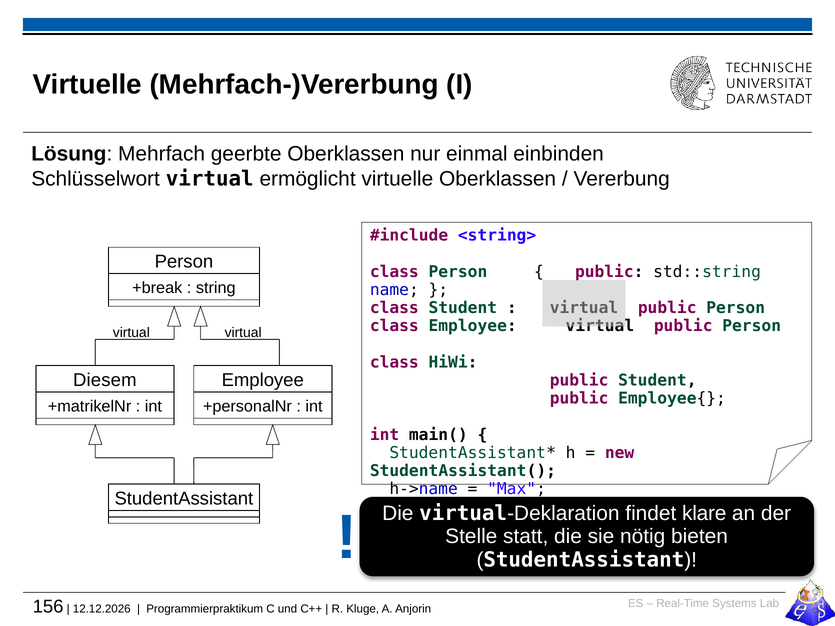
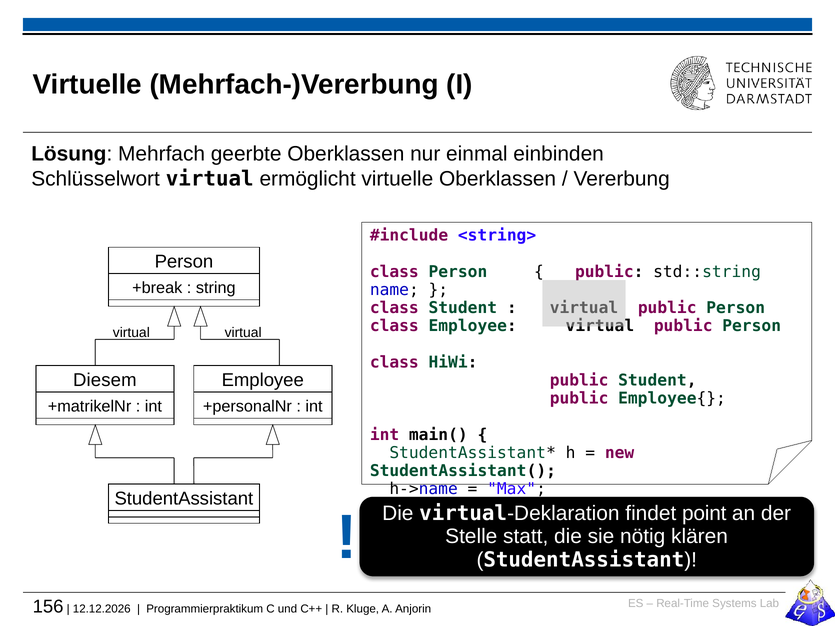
klare: klare -> point
bieten: bieten -> klären
